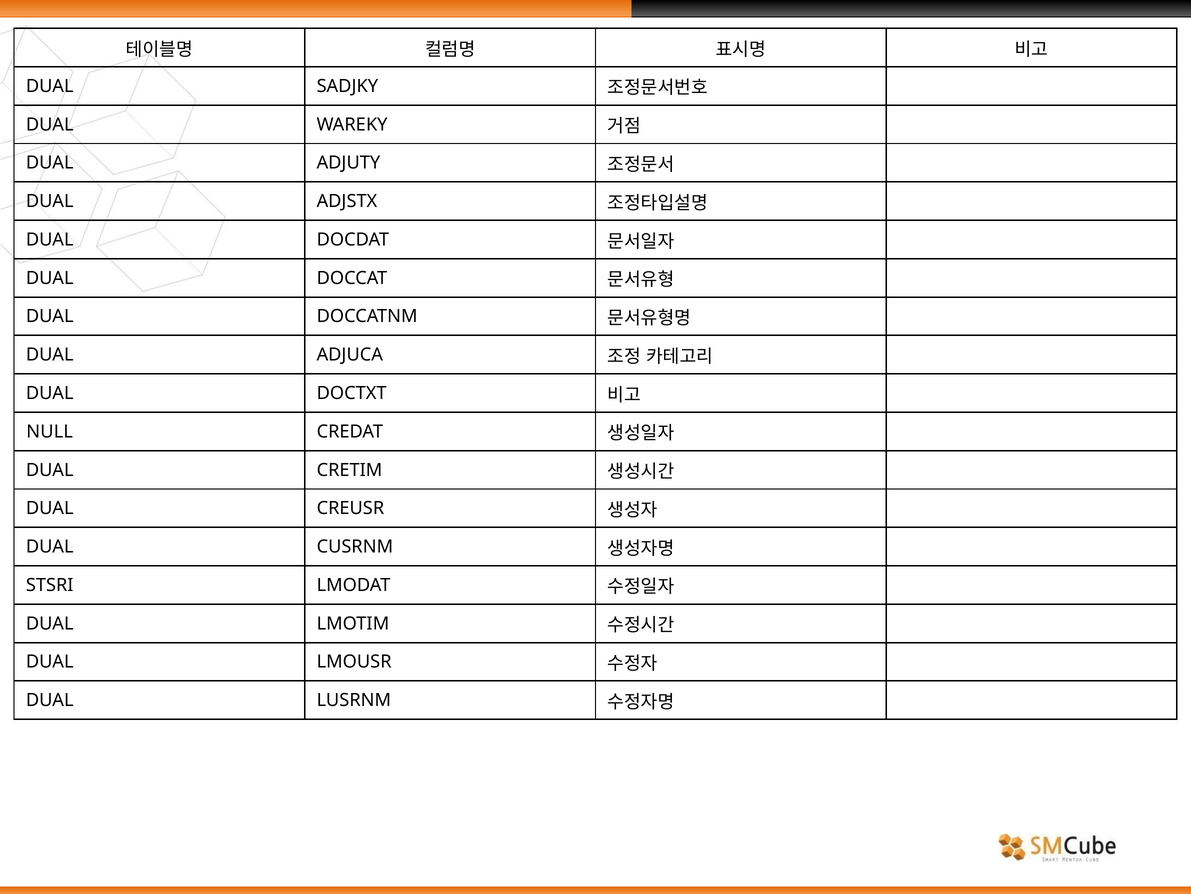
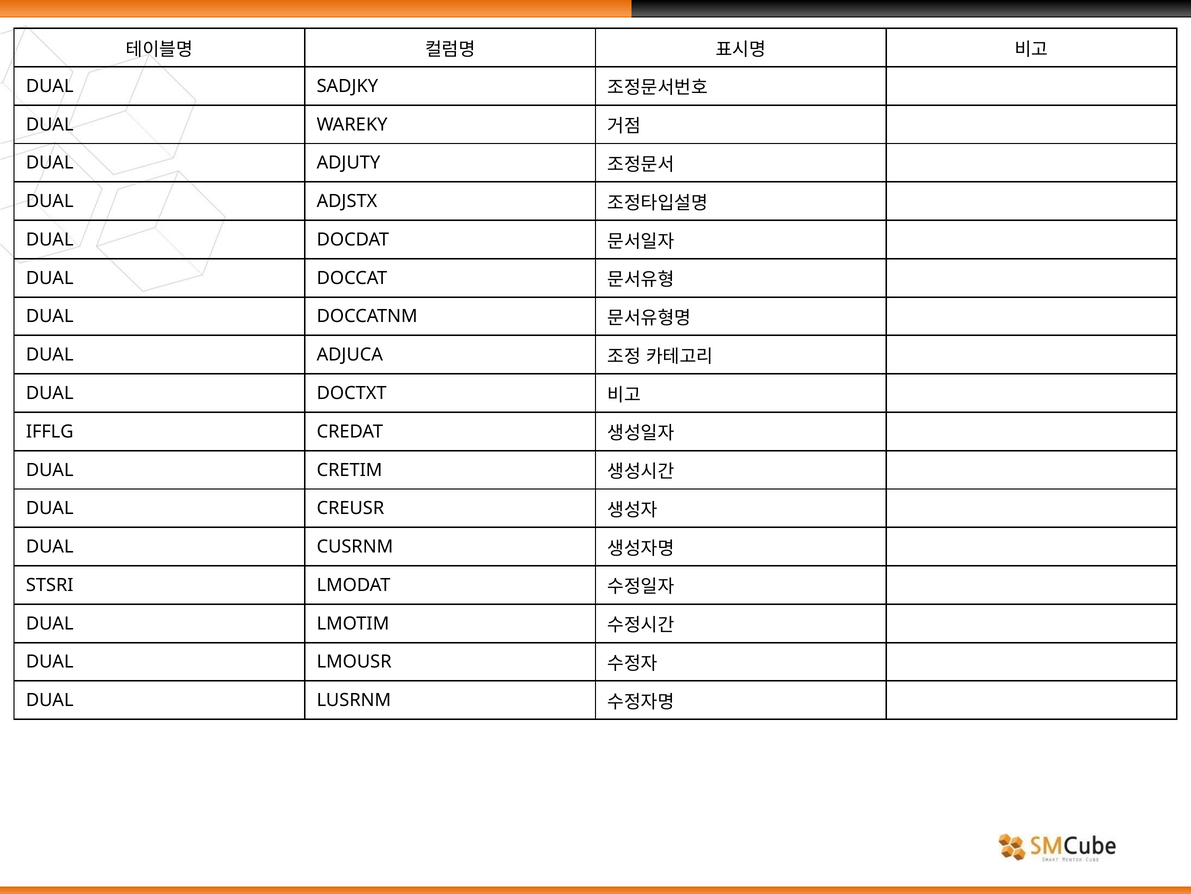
NULL: NULL -> IFFLG
